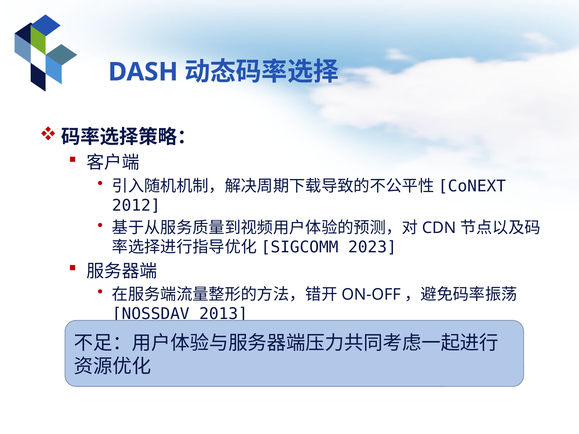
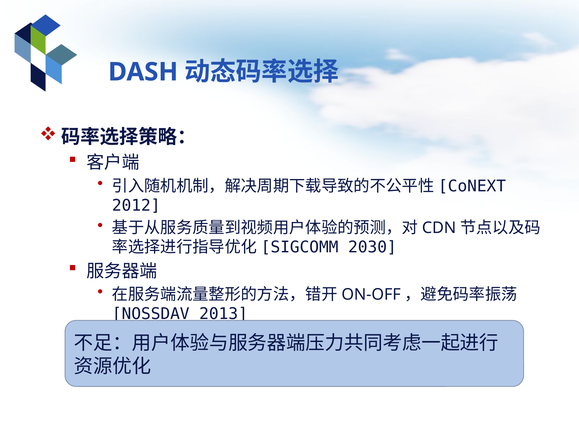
2023: 2023 -> 2030
